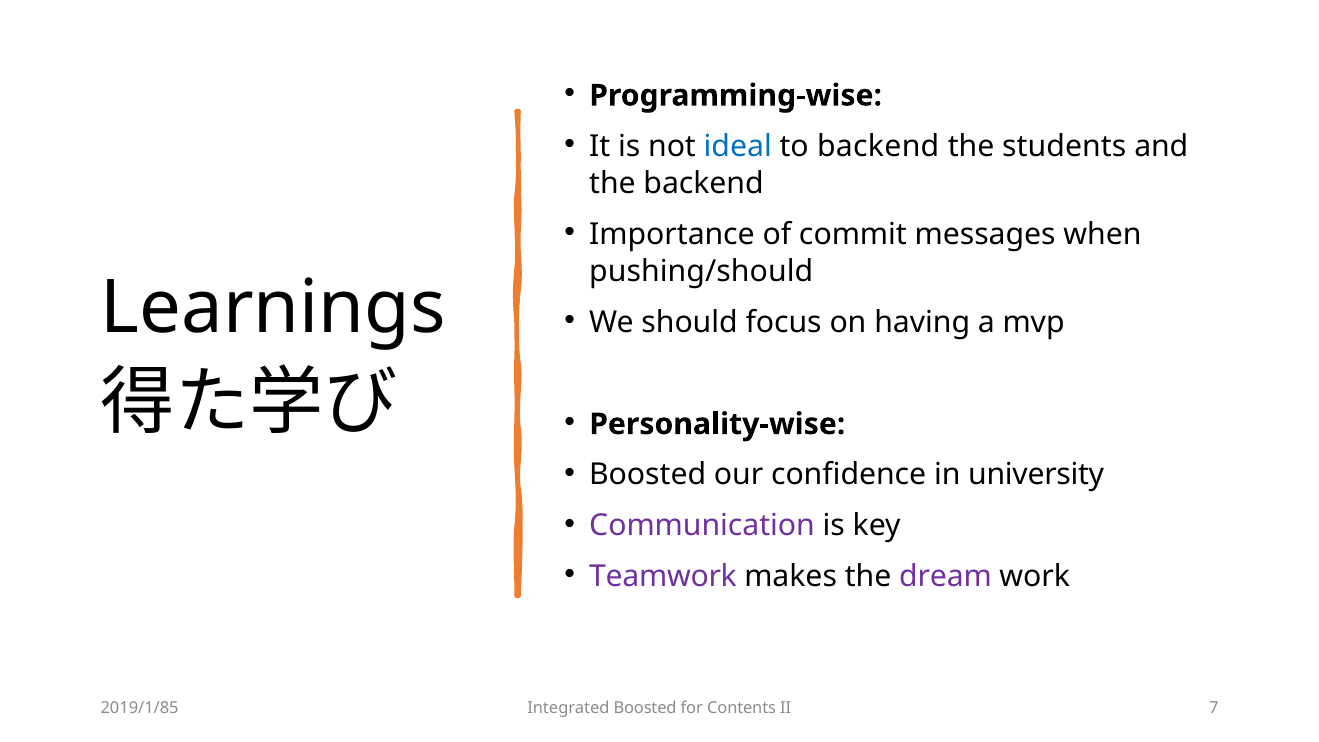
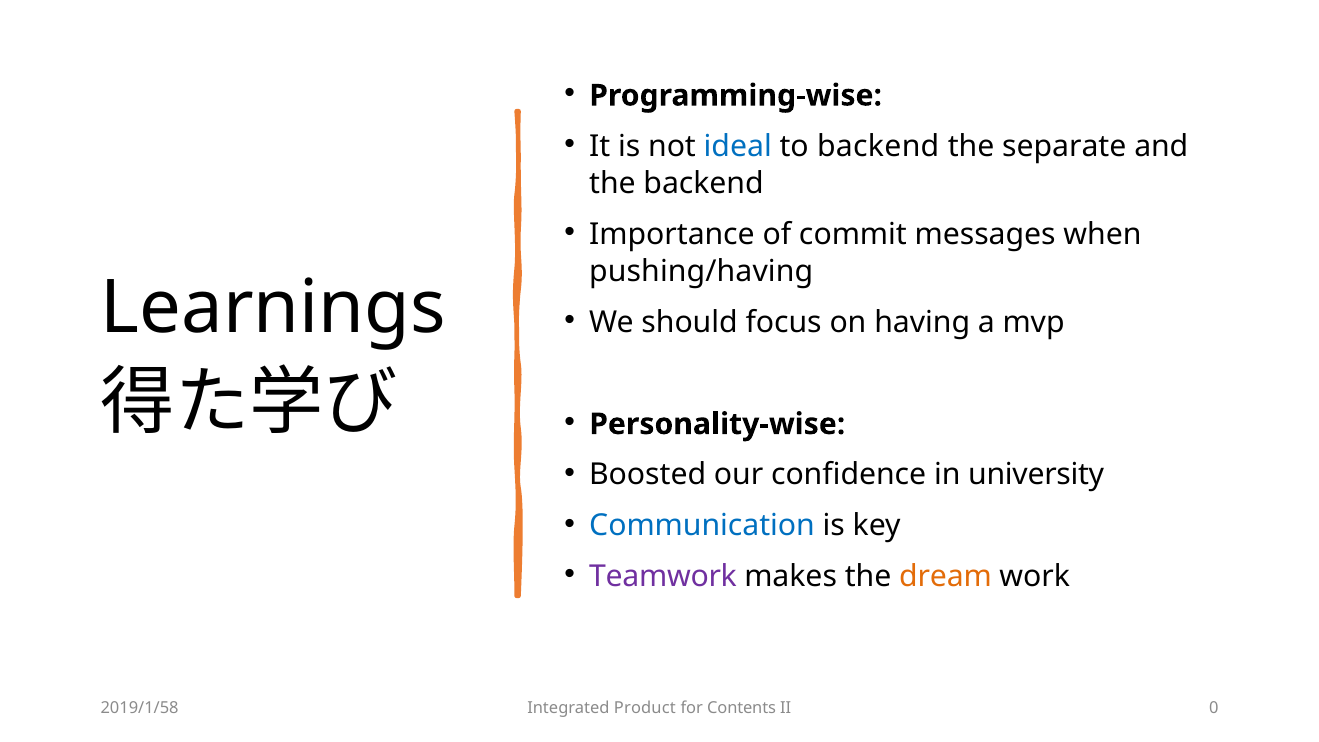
students: students -> separate
pushing/should: pushing/should -> pushing/having
Communication colour: purple -> blue
dream colour: purple -> orange
2019/1/85: 2019/1/85 -> 2019/1/58
Integrated Boosted: Boosted -> Product
7: 7 -> 0
